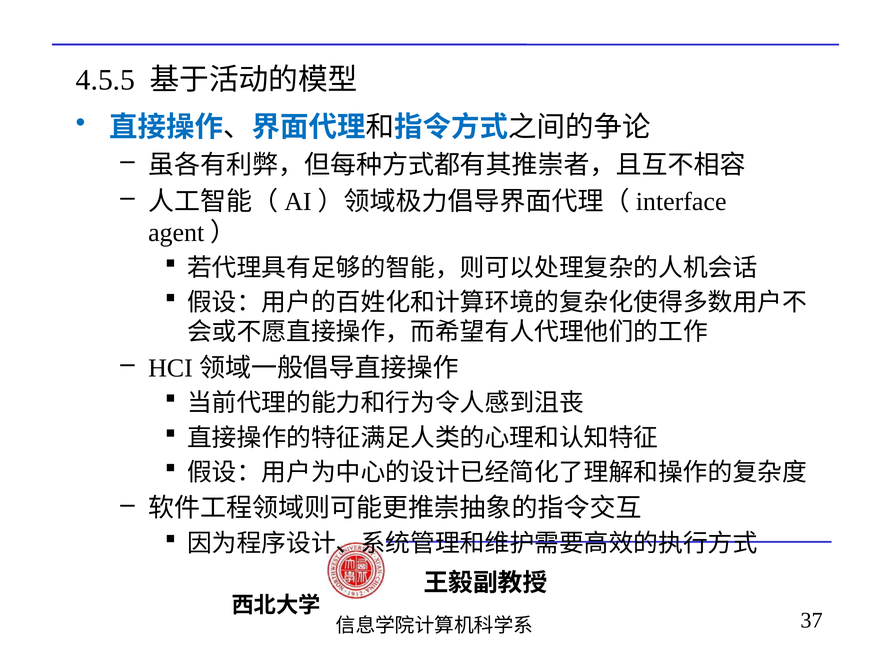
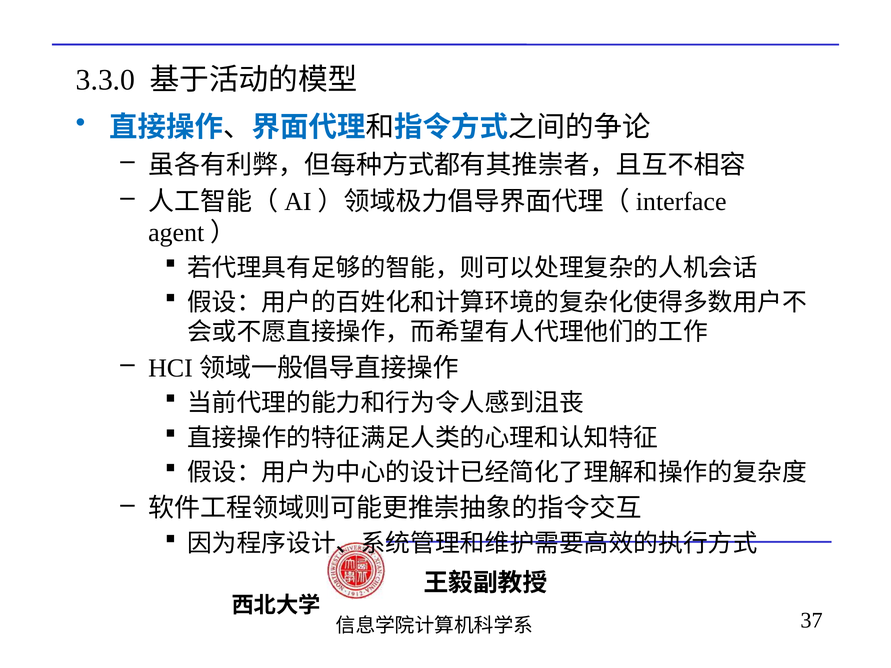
4.5.5: 4.5.5 -> 3.3.0
